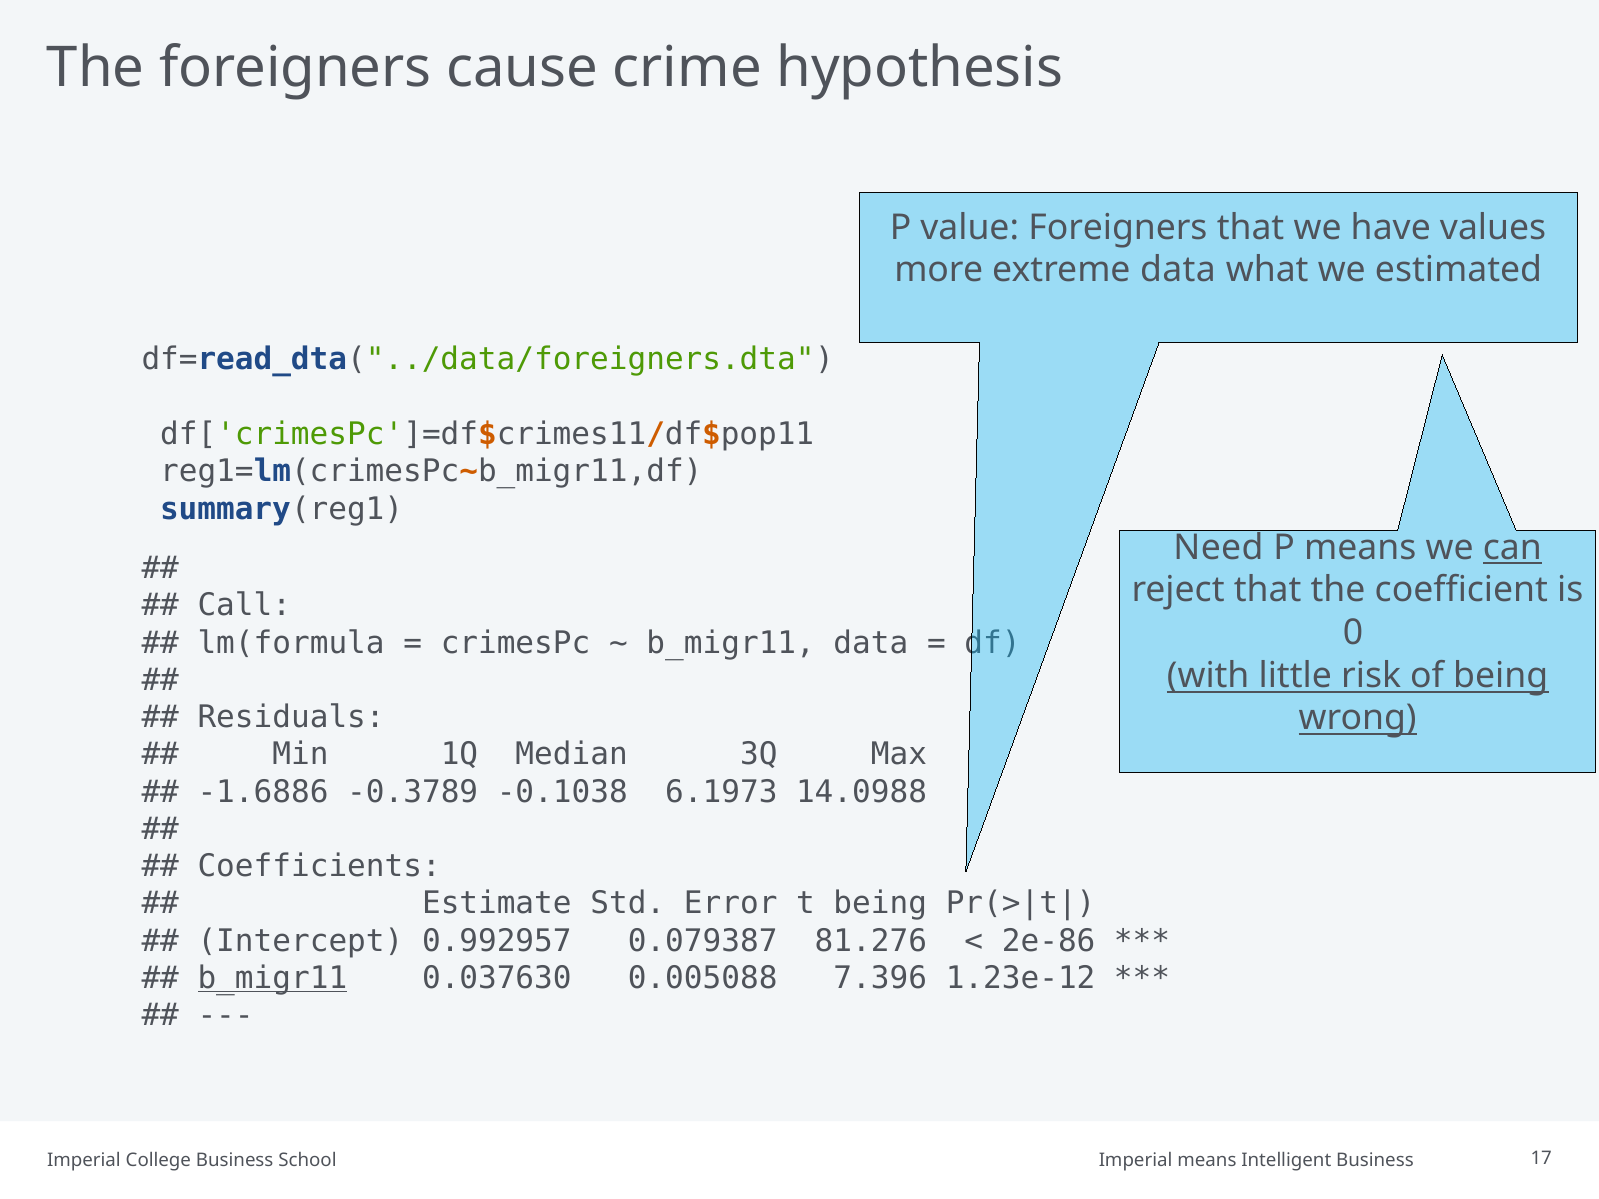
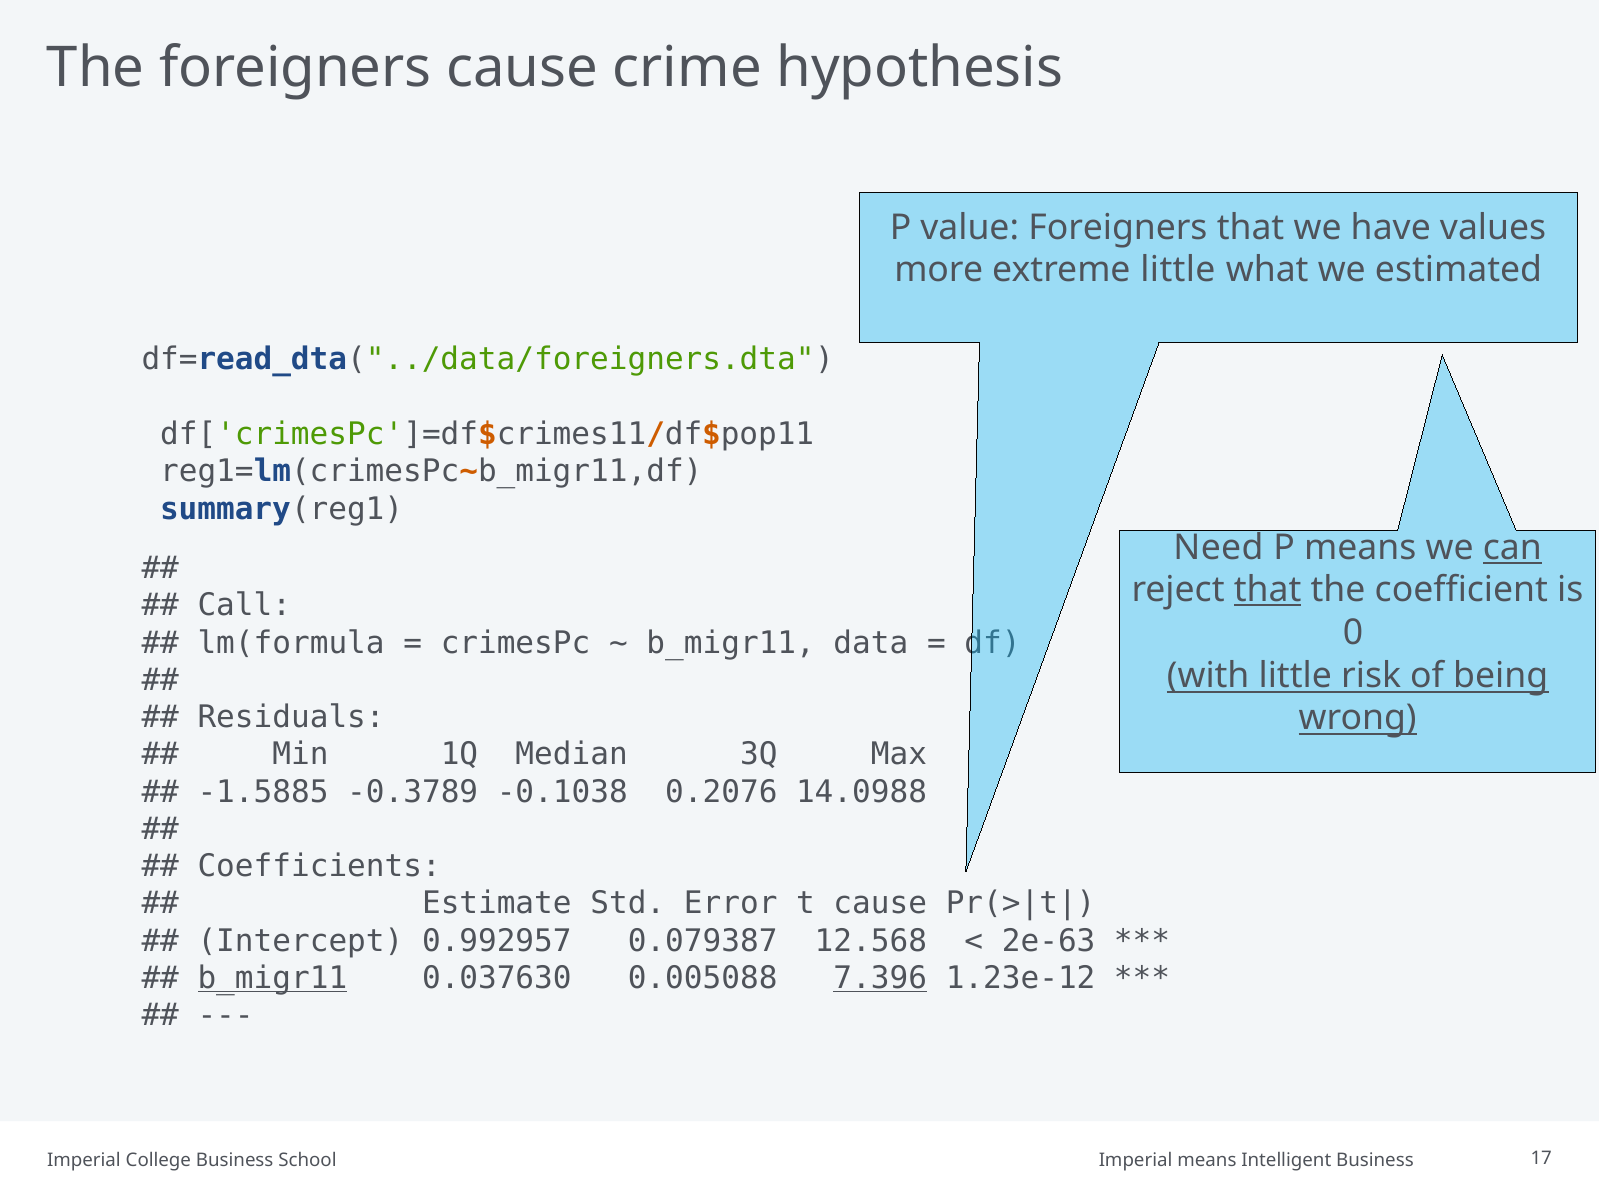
extreme data: data -> little
that at (1268, 590) underline: none -> present
-1.6886: -1.6886 -> -1.5885
6.1973: 6.1973 -> 0.2076
t being: being -> cause
81.276: 81.276 -> 12.568
2e-86: 2e-86 -> 2e-63
7.396 underline: none -> present
